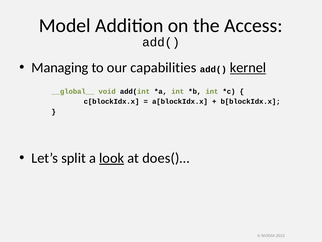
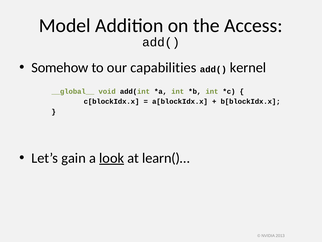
Managing: Managing -> Somehow
kernel underline: present -> none
split: split -> gain
does()…: does()… -> learn()…
